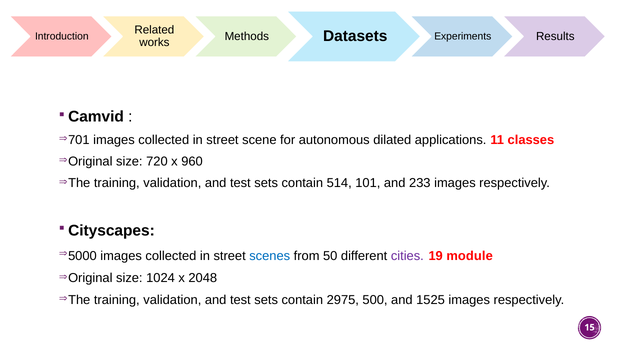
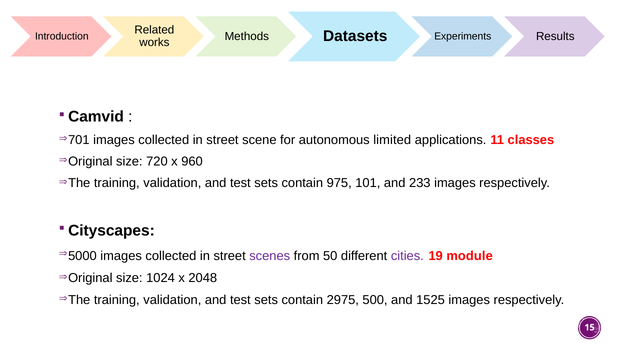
dilated: dilated -> limited
514: 514 -> 975
scenes colour: blue -> purple
